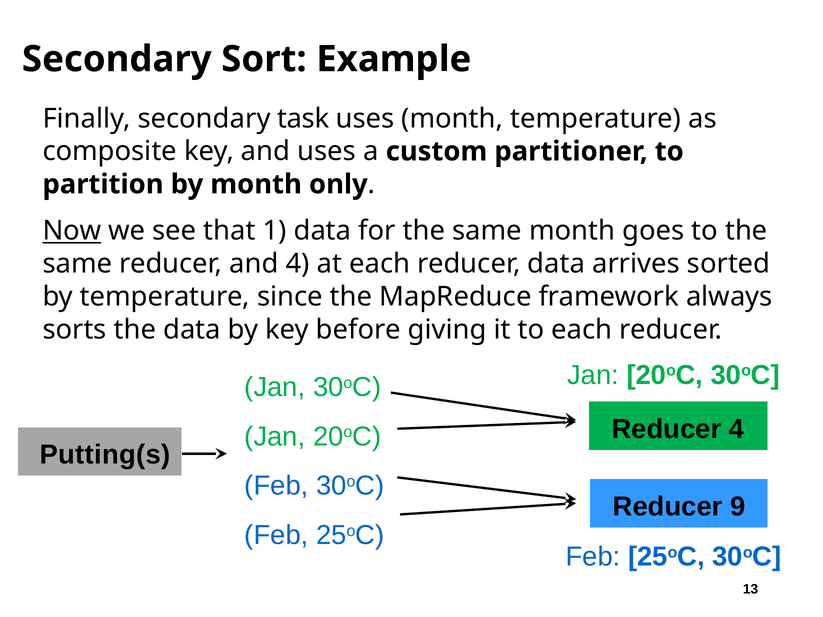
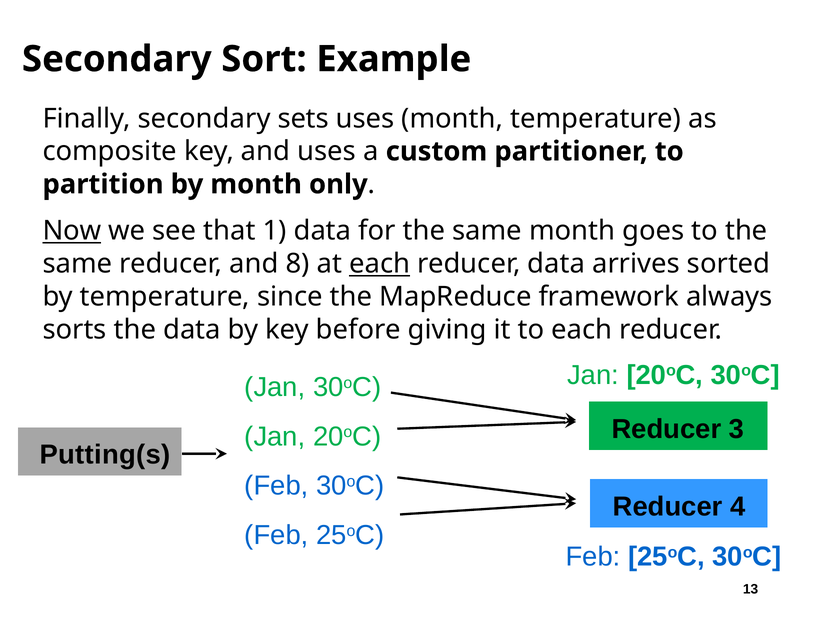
task: task -> sets
and 4: 4 -> 8
each at (380, 264) underline: none -> present
Reducer 4: 4 -> 3
9: 9 -> 4
